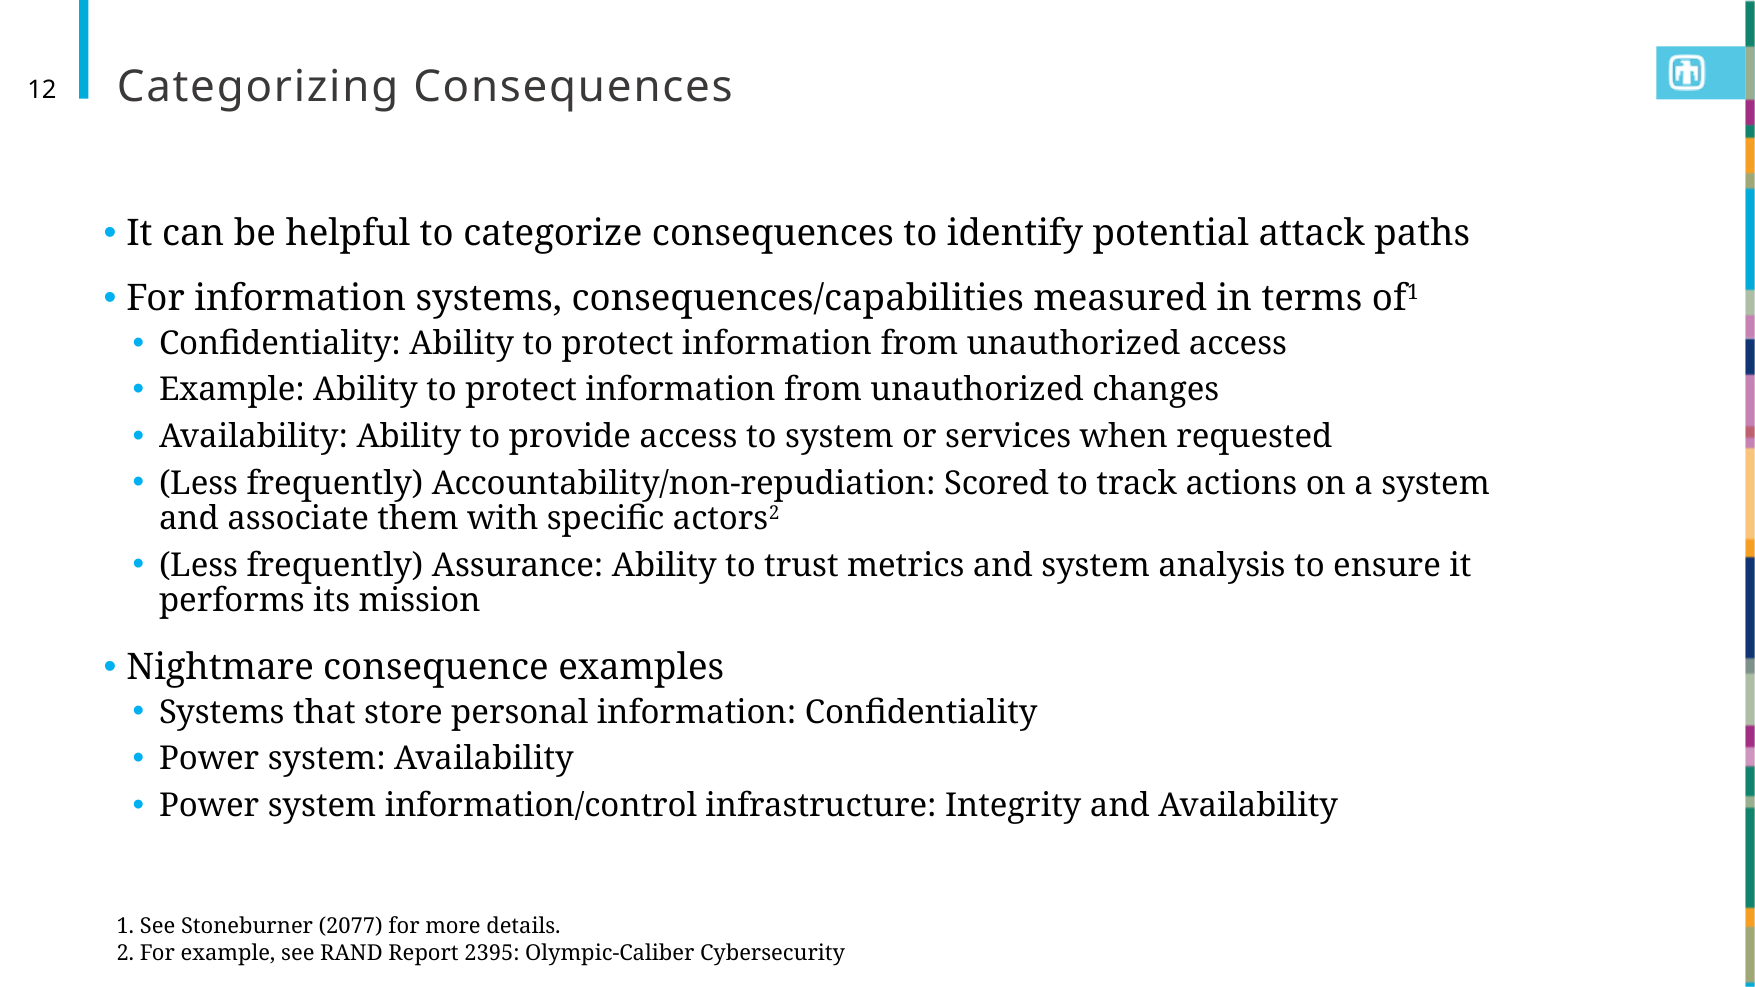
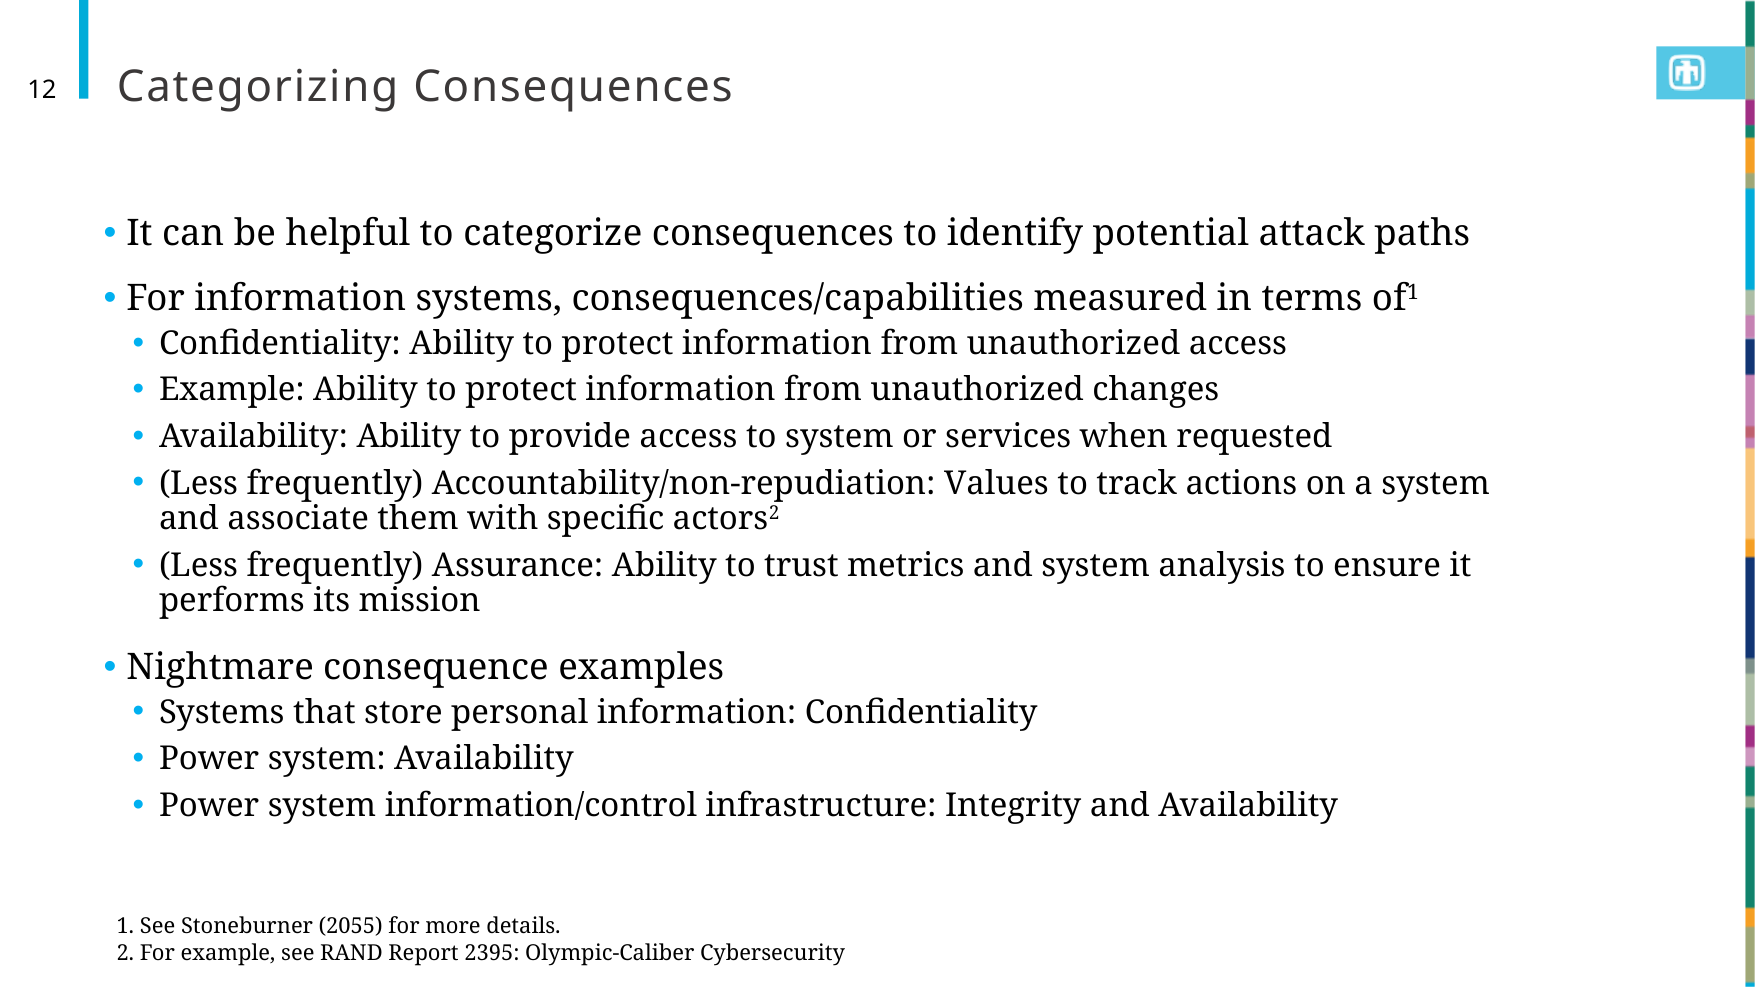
Scored: Scored -> Values
2077: 2077 -> 2055
